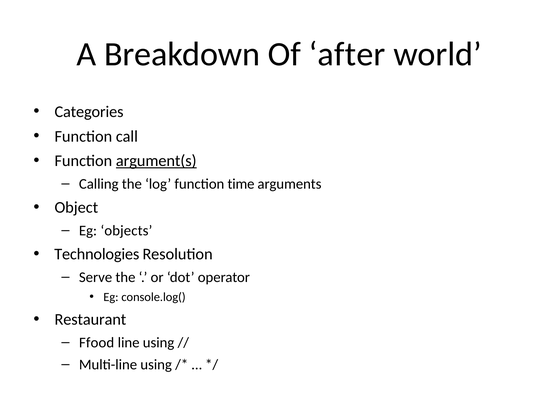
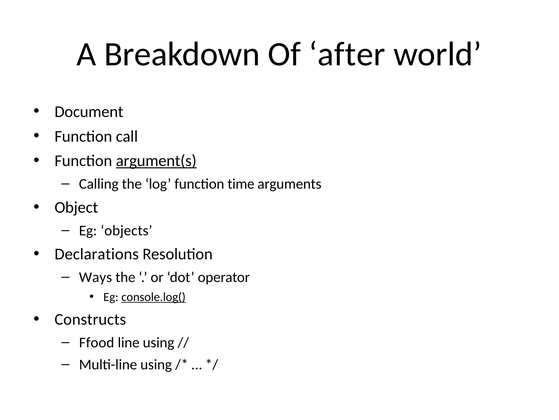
Categories: Categories -> Document
Technologies: Technologies -> Declarations
Serve: Serve -> Ways
console.log( underline: none -> present
Restaurant: Restaurant -> Constructs
